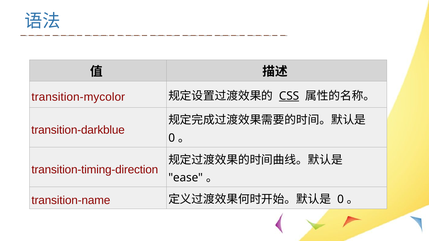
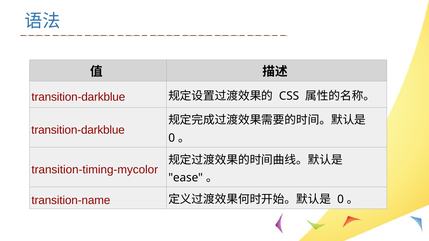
transition-mycolor at (78, 97): transition-mycolor -> transition-darkblue
CSS underline: present -> none
transition-timing-direction: transition-timing-direction -> transition-timing-mycolor
